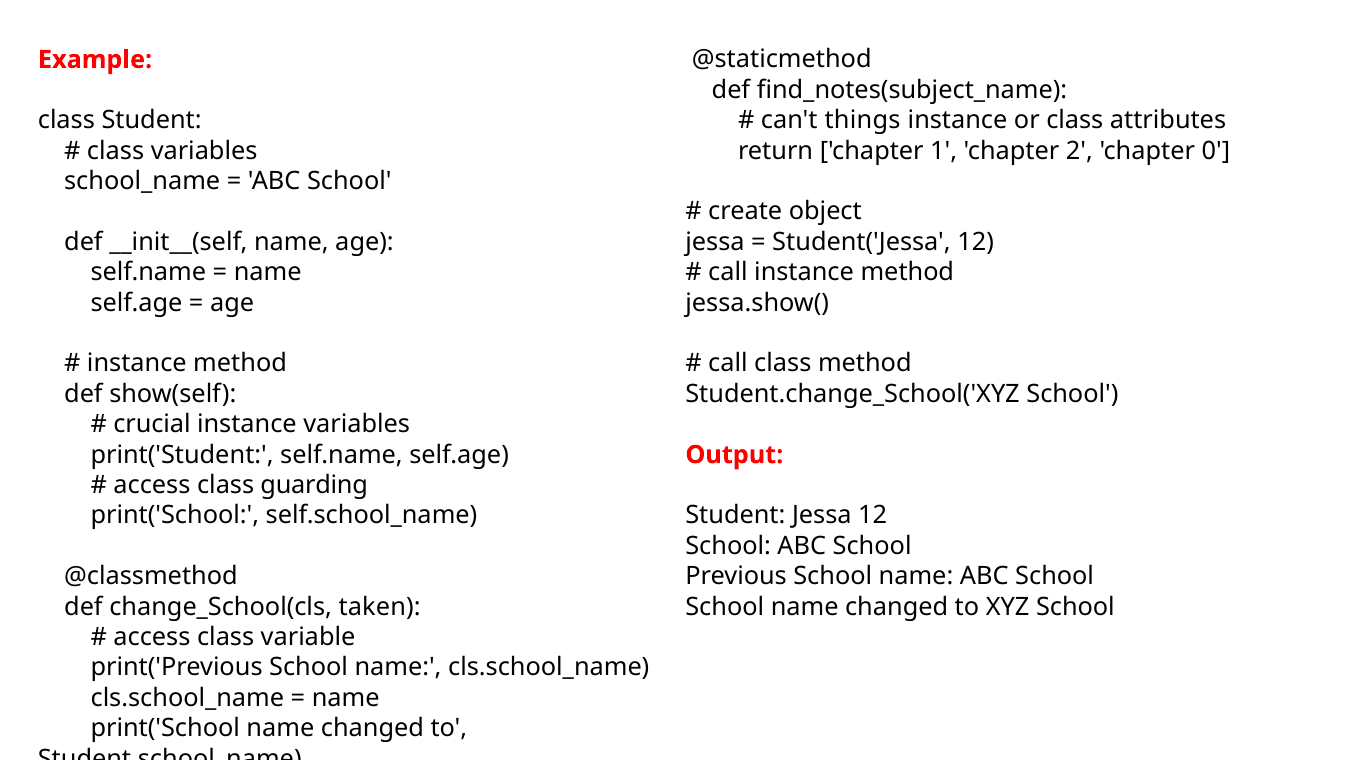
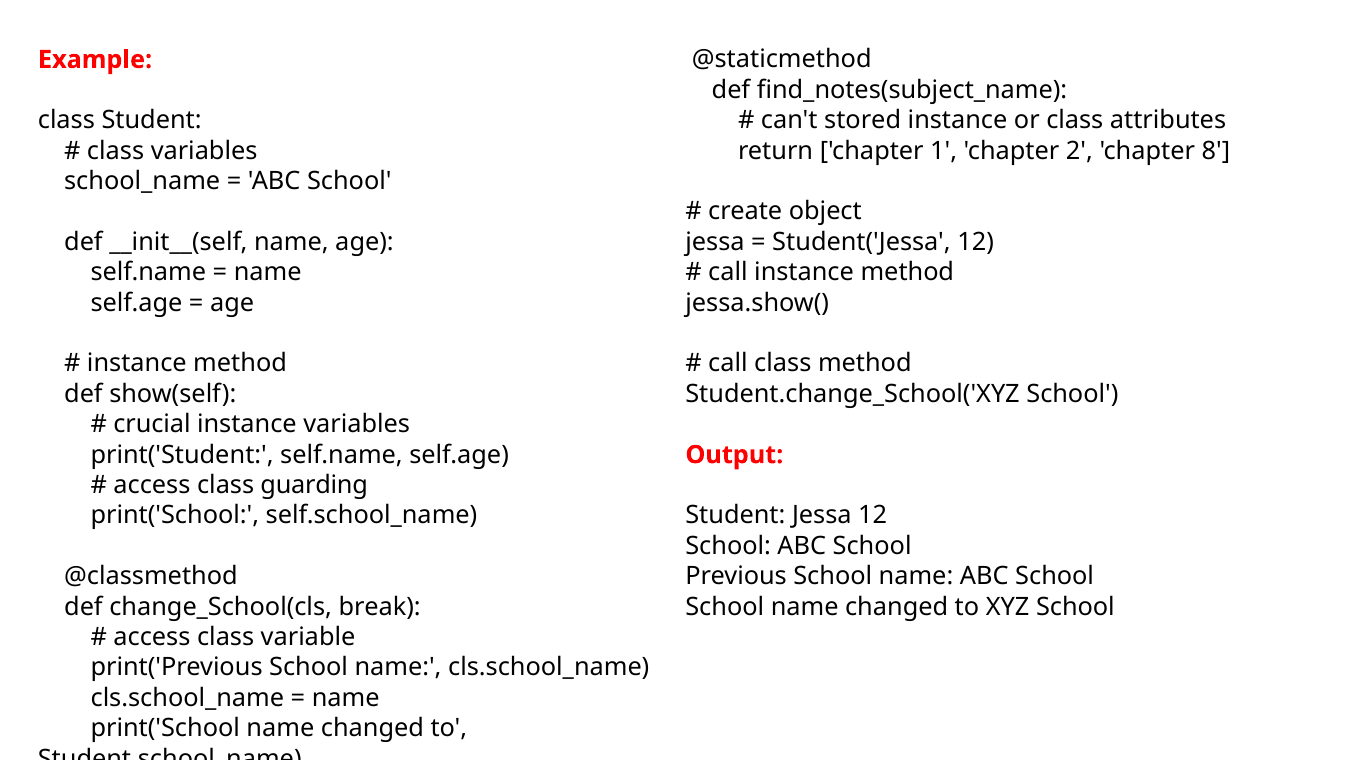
things: things -> stored
0: 0 -> 8
taken: taken -> break
